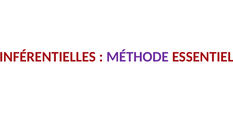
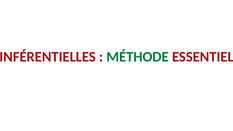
MÉTHODE colour: purple -> green
